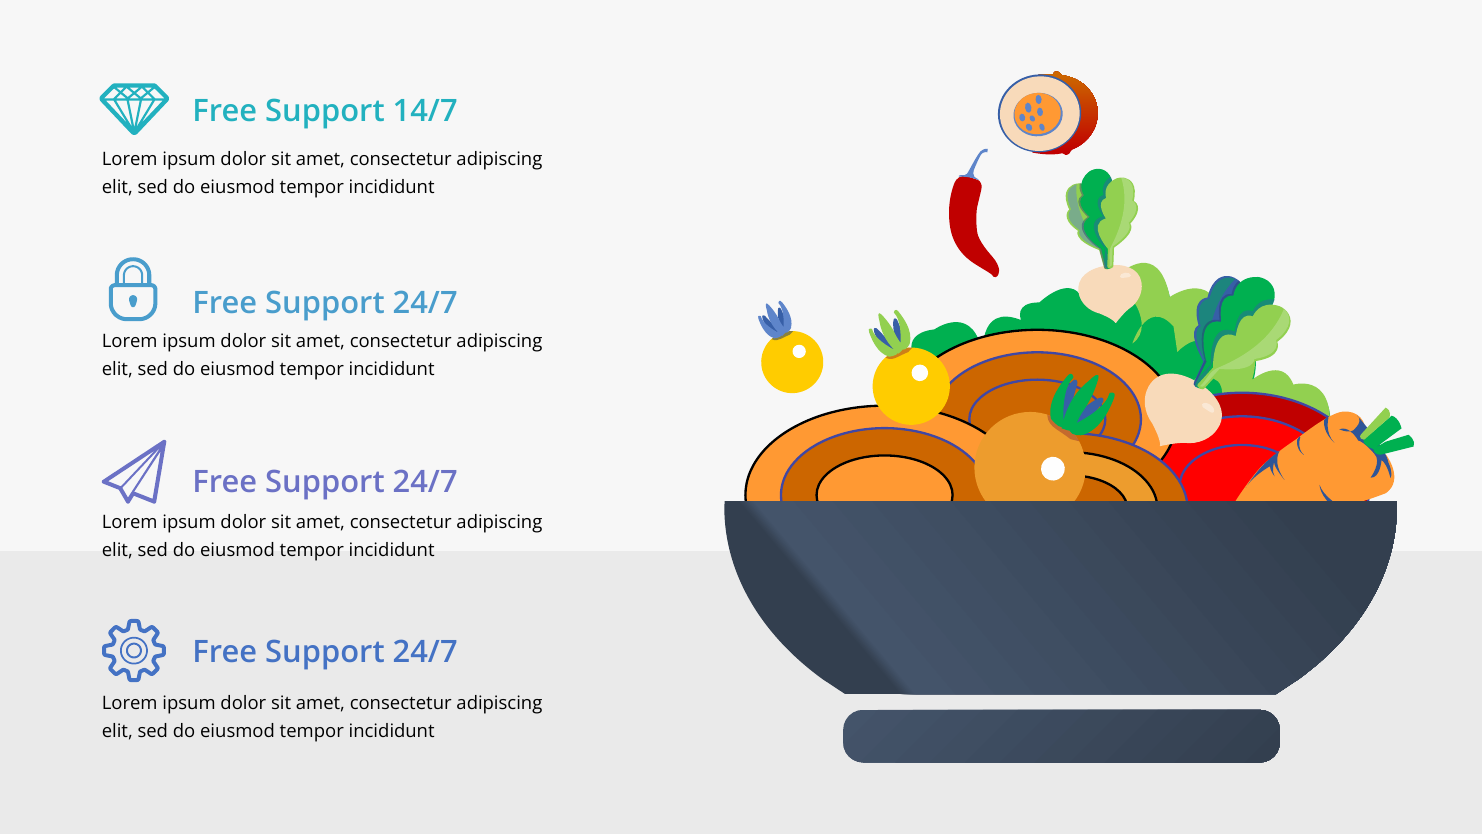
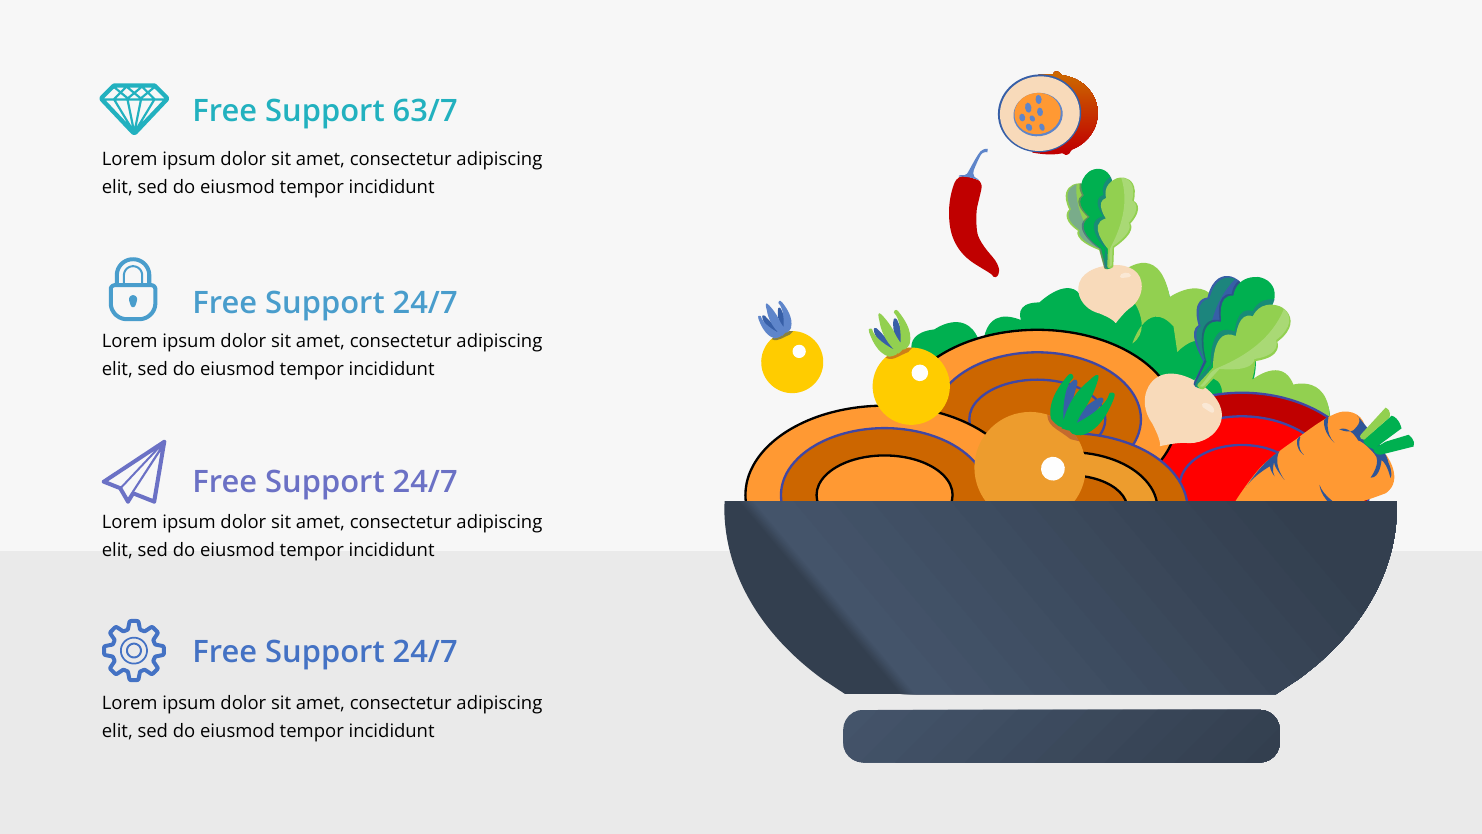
14/7: 14/7 -> 63/7
